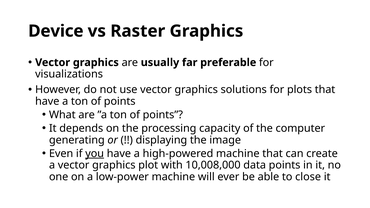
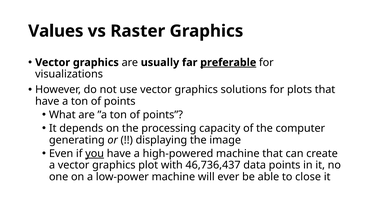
Device: Device -> Values
preferable underline: none -> present
10,008,000: 10,008,000 -> 46,736,437
